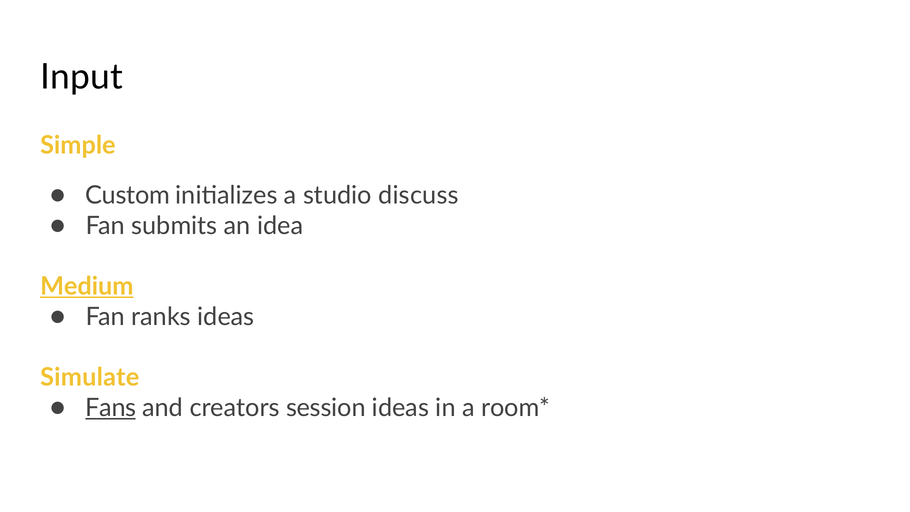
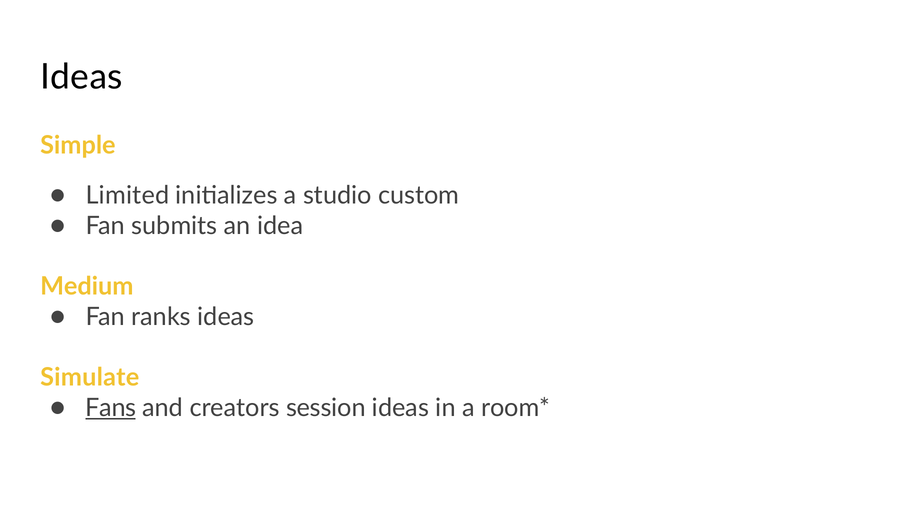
Input at (81, 77): Input -> Ideas
Custom: Custom -> Limited
discuss: discuss -> custom
Medium underline: present -> none
